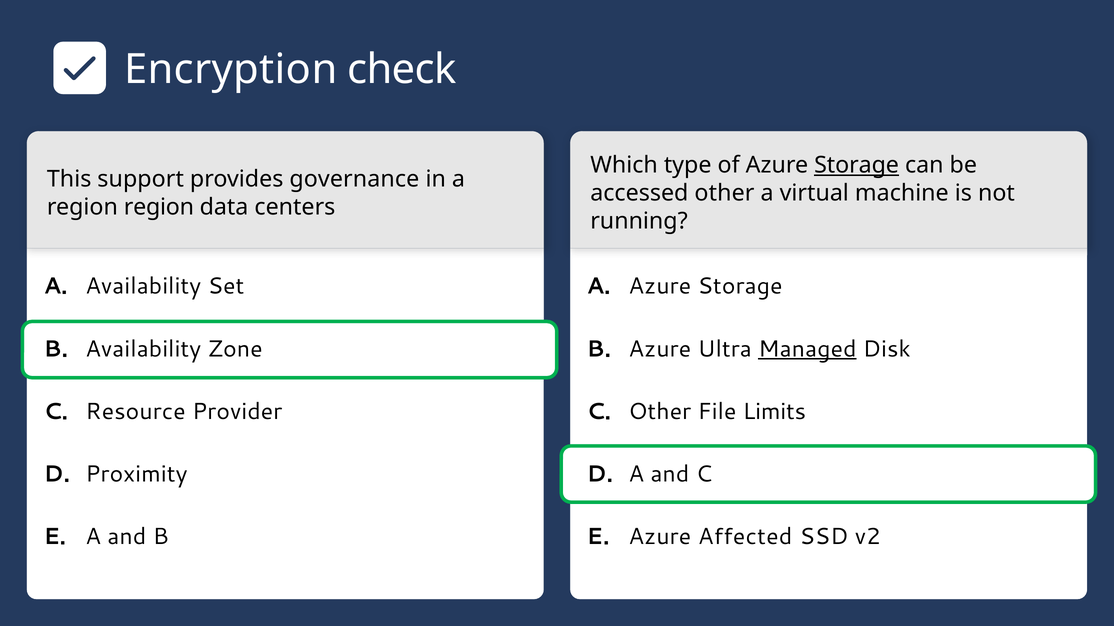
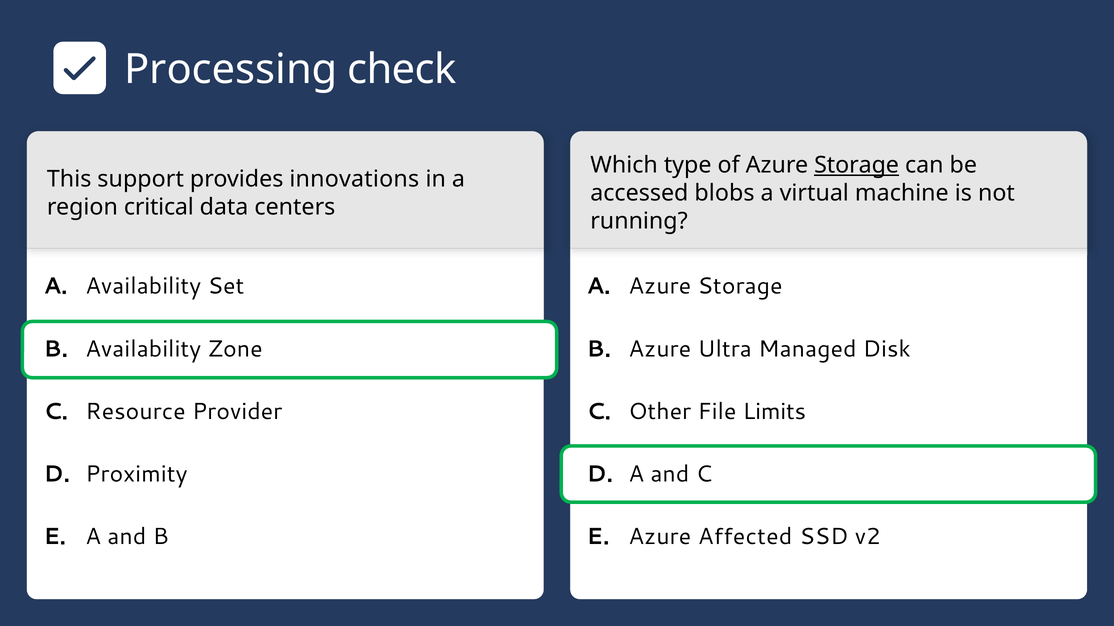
Encryption: Encryption -> Processing
governance: governance -> innovations
accessed other: other -> blobs
region region: region -> critical
Managed underline: present -> none
